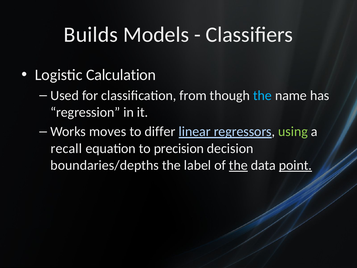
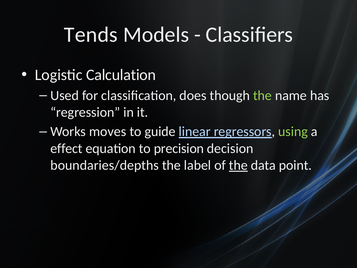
Builds: Builds -> Tends
from: from -> does
the at (262, 95) colour: light blue -> light green
differ: differ -> guide
recall: recall -> effect
point underline: present -> none
